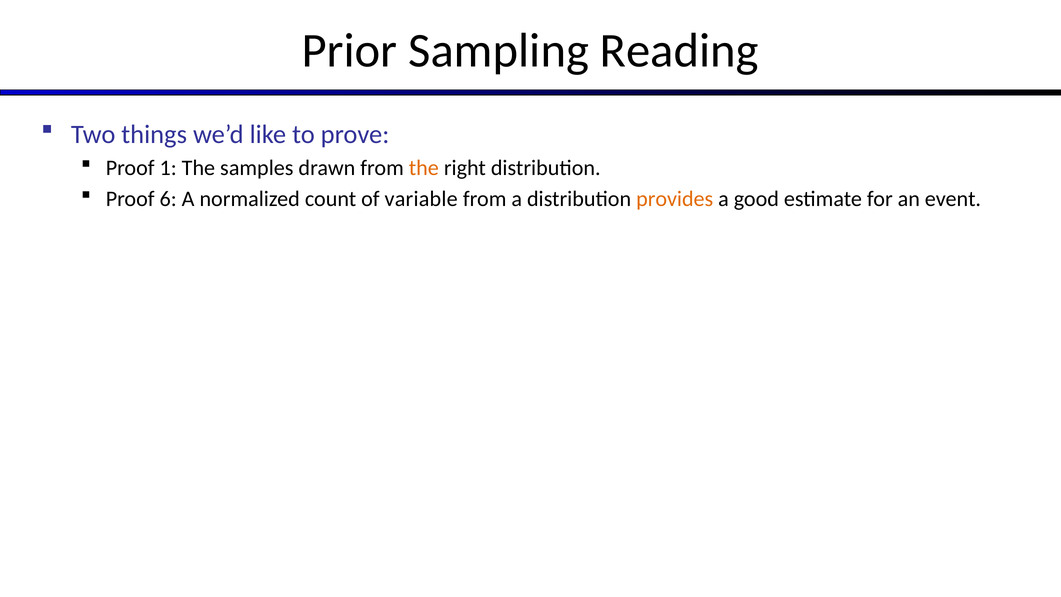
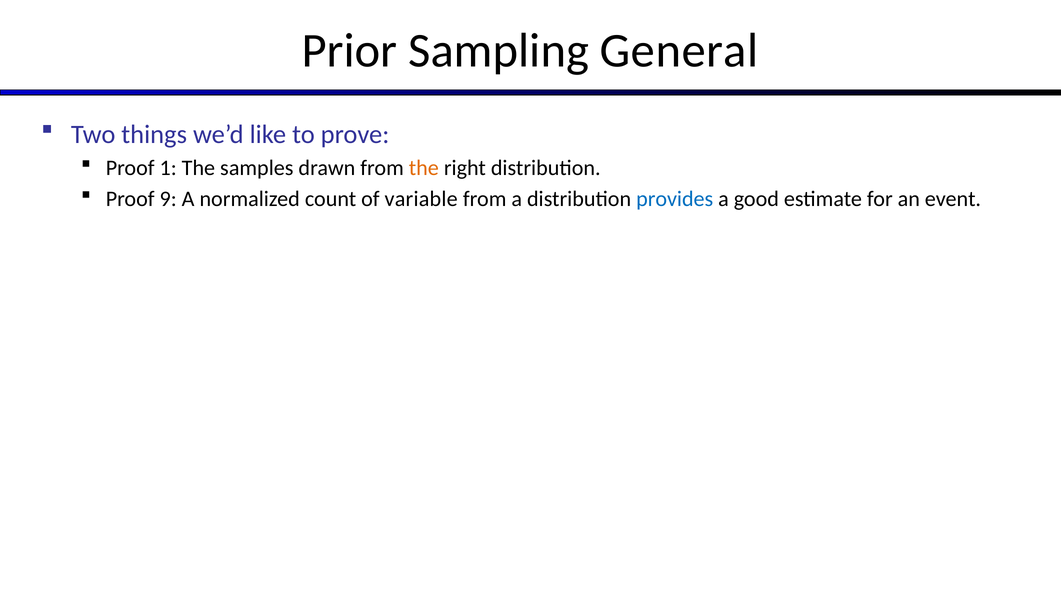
Reading: Reading -> General
6: 6 -> 9
provides colour: orange -> blue
